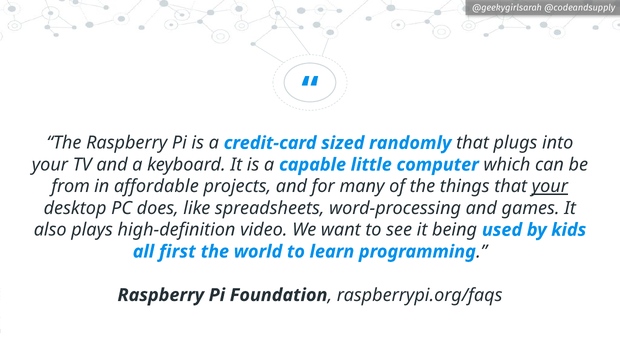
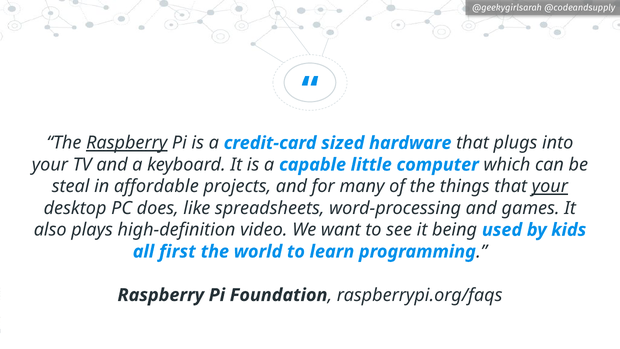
Raspberry at (127, 143) underline: none -> present
randomly: randomly -> hardware
from: from -> steal
